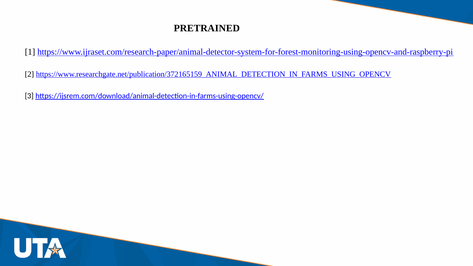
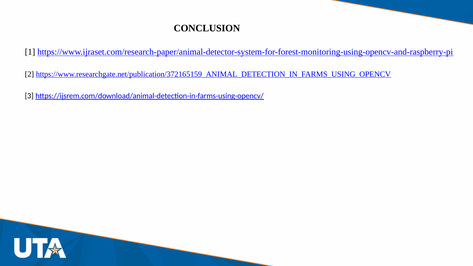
PRETRAINED: PRETRAINED -> CONCLUSION
